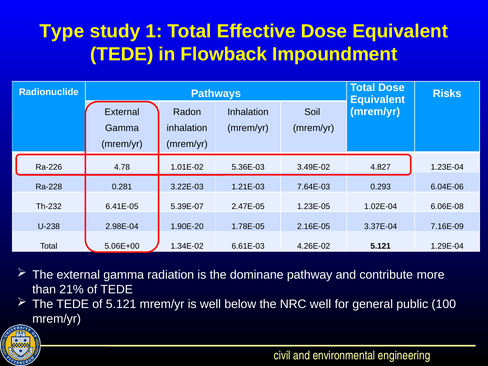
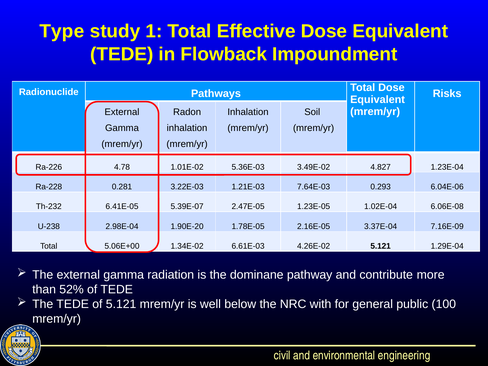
21%: 21% -> 52%
NRC well: well -> with
